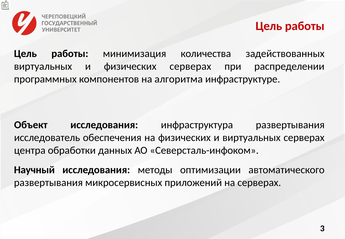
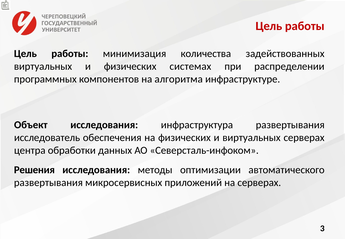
физических серверах: серверах -> системах
Научный: Научный -> Решения
